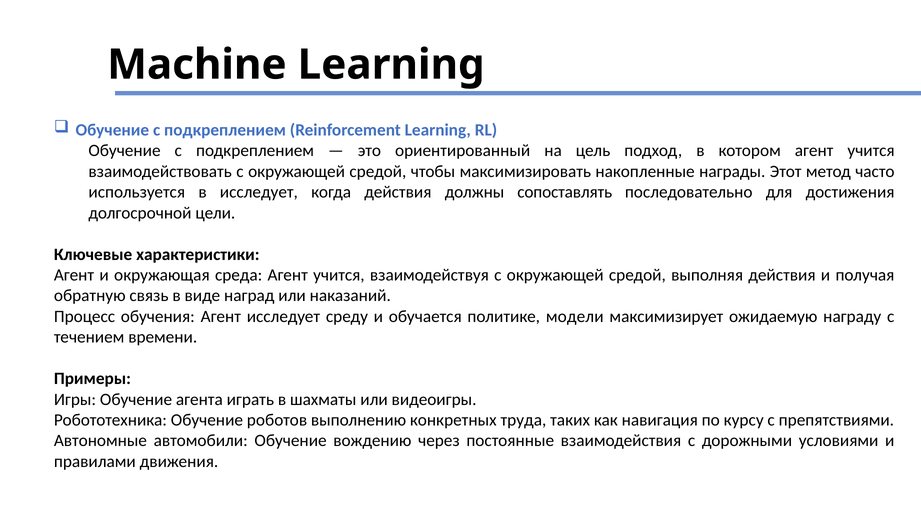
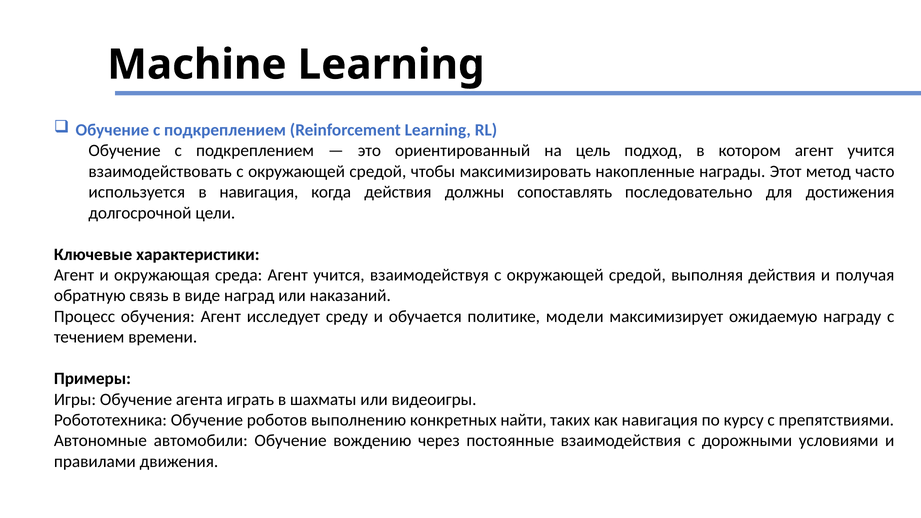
в исследует: исследует -> навигация
труда: труда -> найти
